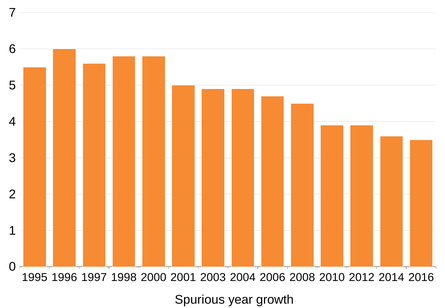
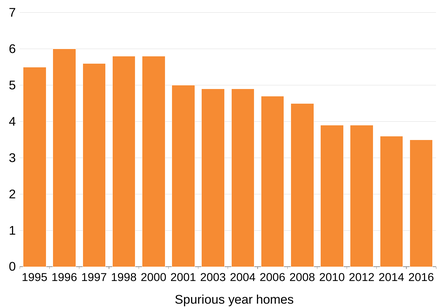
growth: growth -> homes
